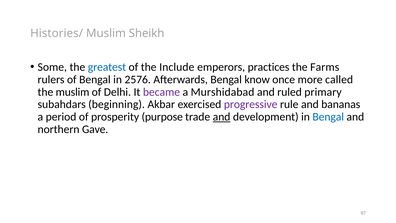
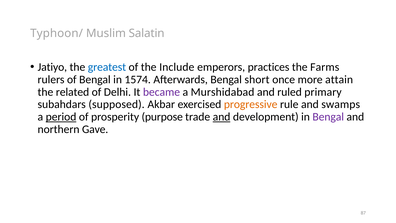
Histories/: Histories/ -> Typhoon/
Sheikh: Sheikh -> Salatin
Some: Some -> Jatiyo
2576: 2576 -> 1574
know: know -> short
called: called -> attain
the muslim: muslim -> related
beginning: beginning -> supposed
progressive colour: purple -> orange
bananas: bananas -> swamps
period underline: none -> present
Bengal at (328, 117) colour: blue -> purple
